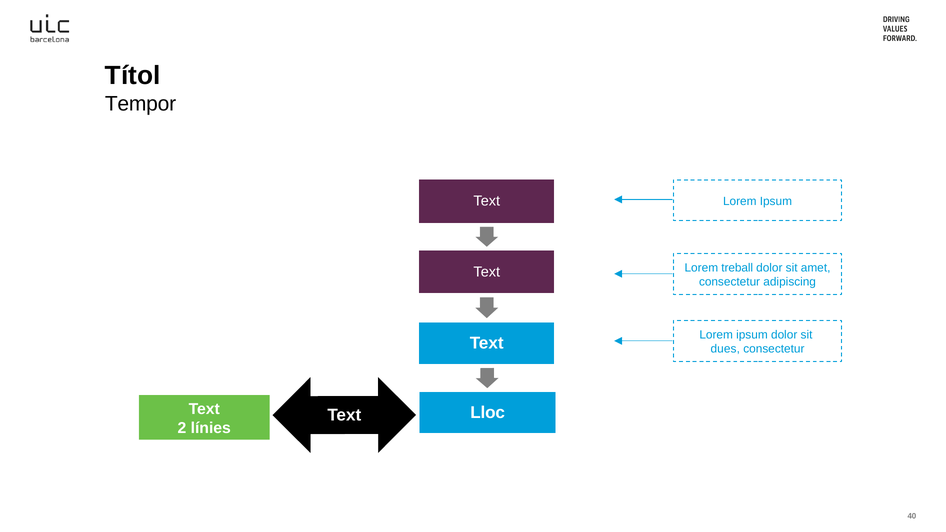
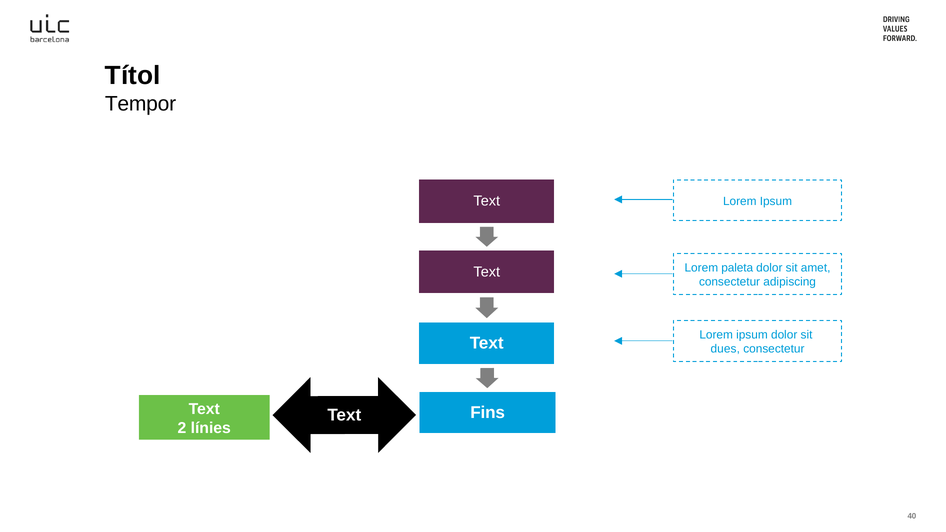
treball: treball -> paleta
Lloc: Lloc -> Fins
